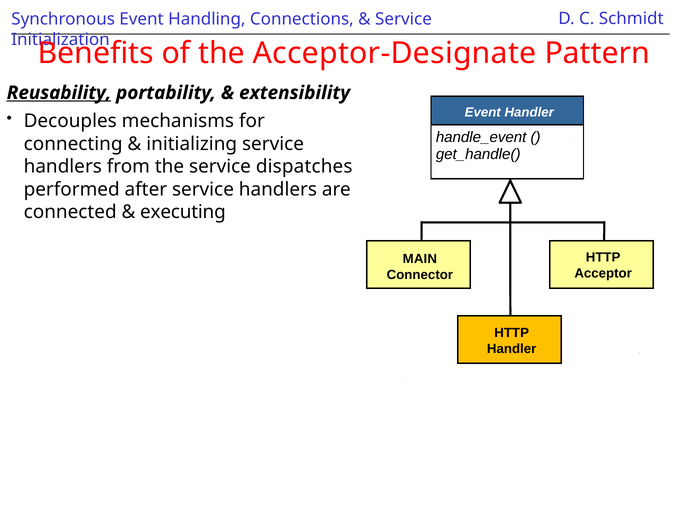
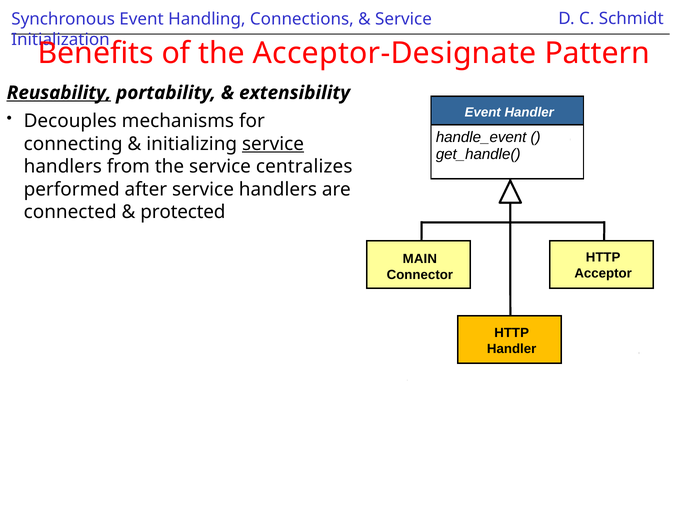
service at (273, 144) underline: none -> present
dispatches: dispatches -> centralizes
executing: executing -> protected
